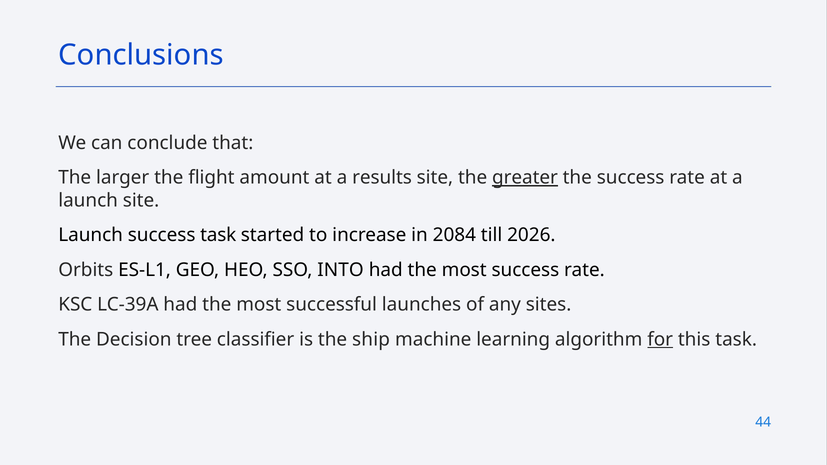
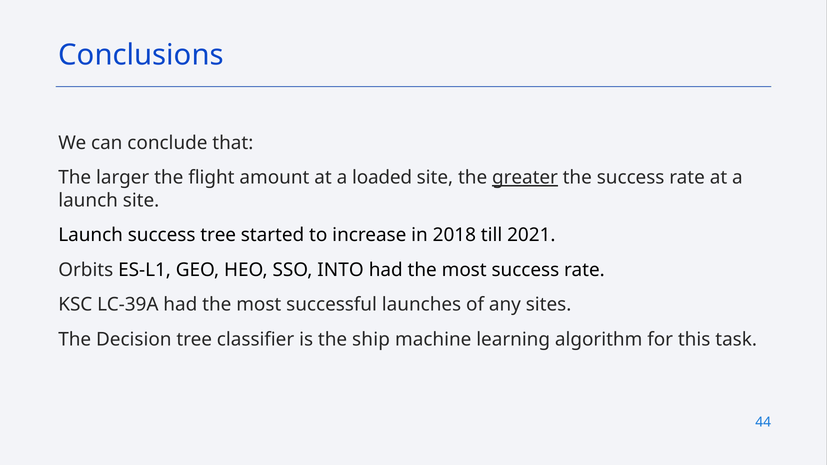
results: results -> loaded
success task: task -> tree
2084: 2084 -> 2018
2026: 2026 -> 2021
for underline: present -> none
